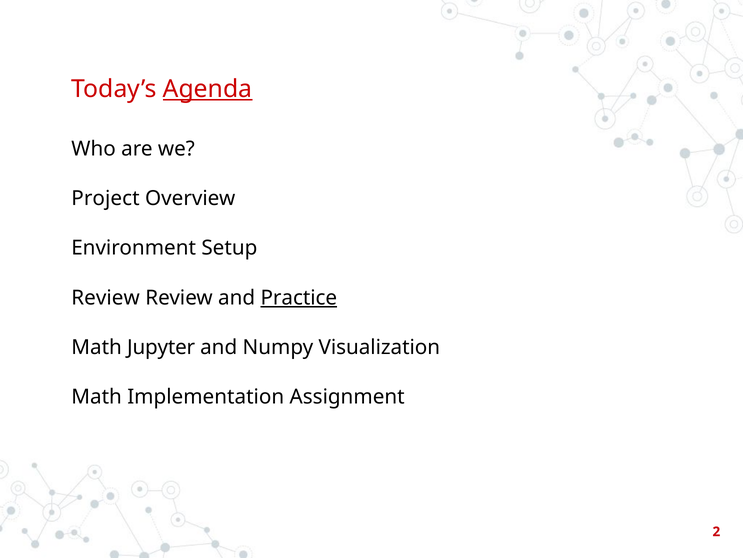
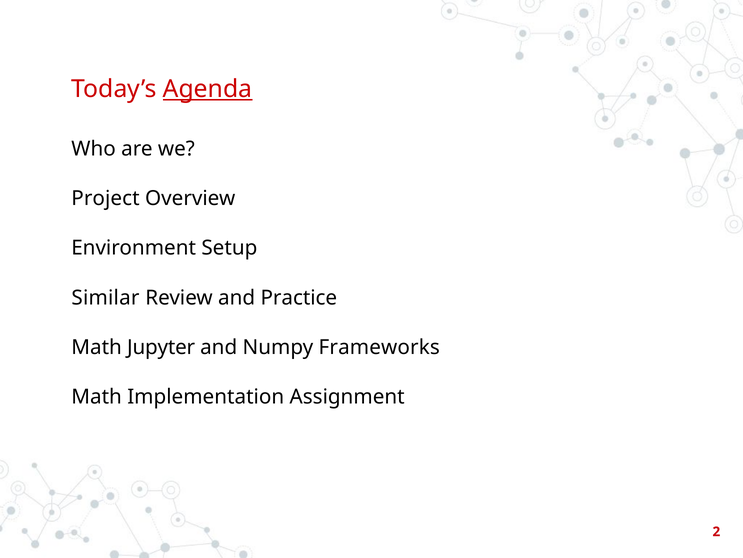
Review at (106, 297): Review -> Similar
Practice underline: present -> none
Visualization: Visualization -> Frameworks
